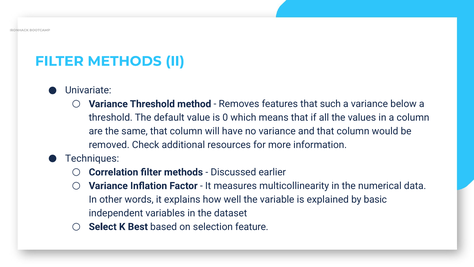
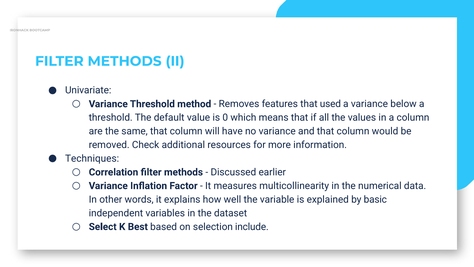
such: such -> used
feature: feature -> include
